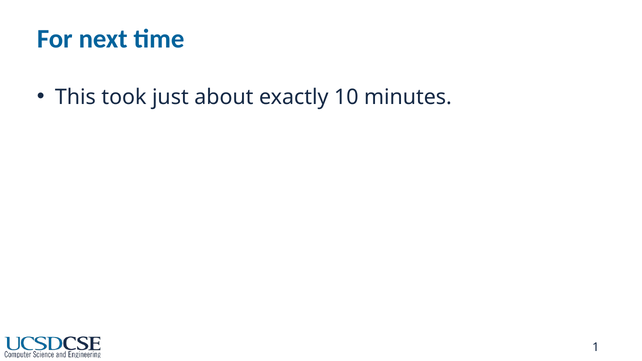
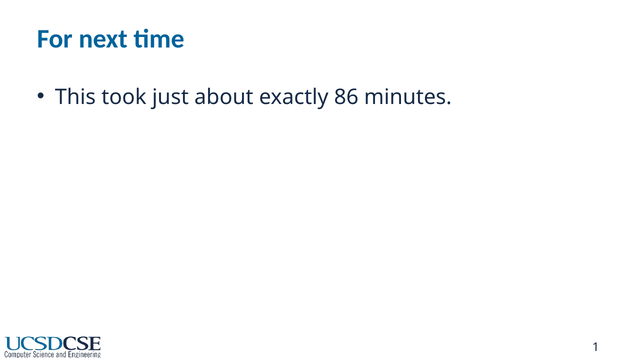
10: 10 -> 86
